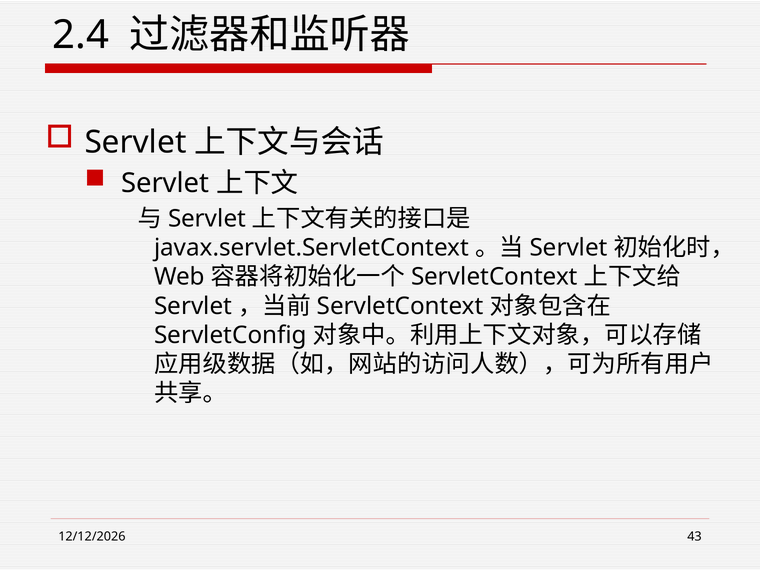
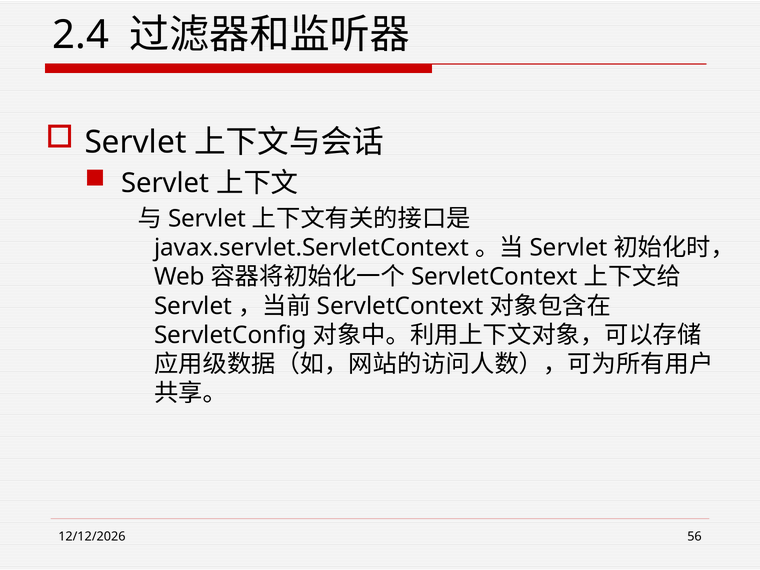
43: 43 -> 56
